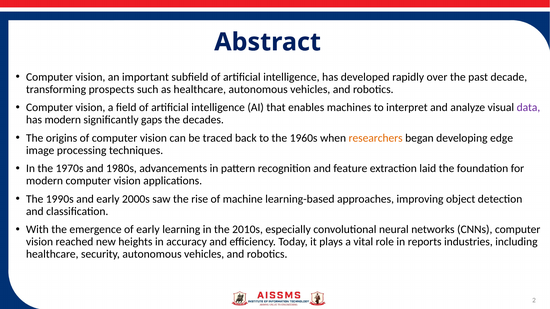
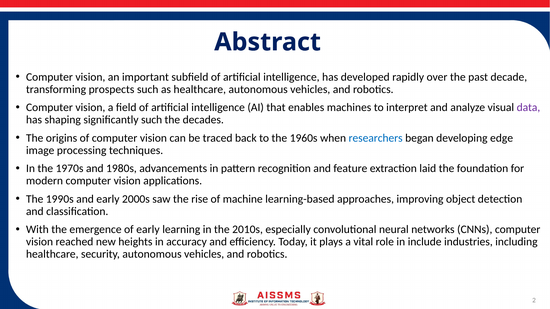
has modern: modern -> shaping
significantly gaps: gaps -> such
researchers colour: orange -> blue
reports: reports -> include
